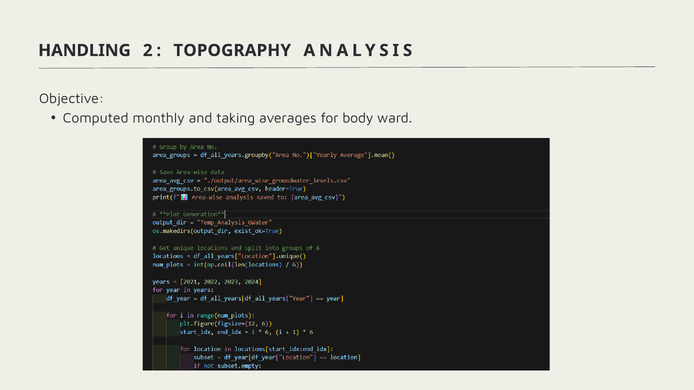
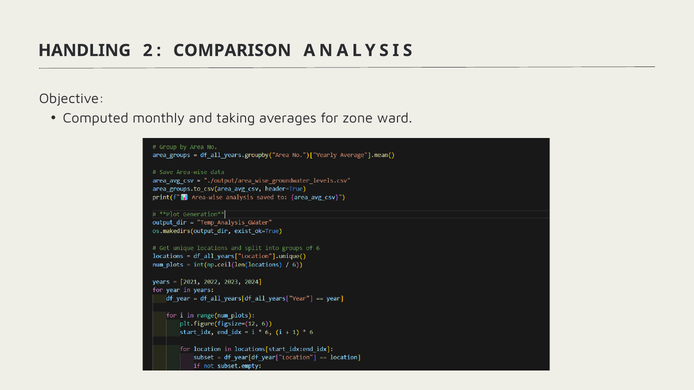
TOPOGRAPHY: TOPOGRAPHY -> COMPARISON
body: body -> zone
